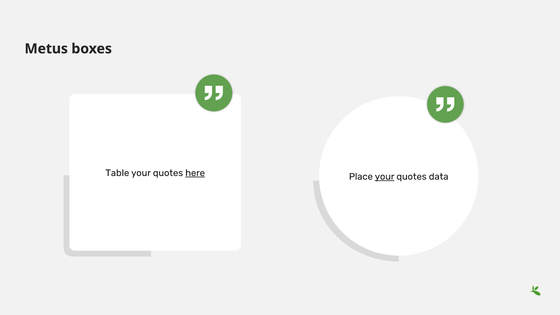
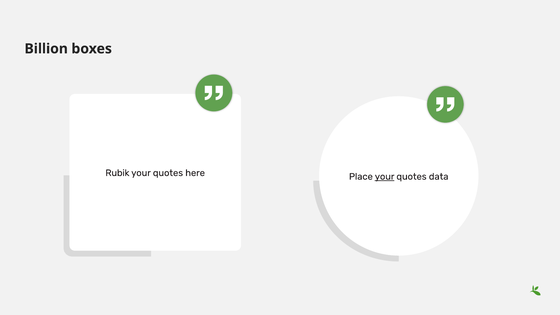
Metus: Metus -> Billion
Table: Table -> Rubik
here underline: present -> none
